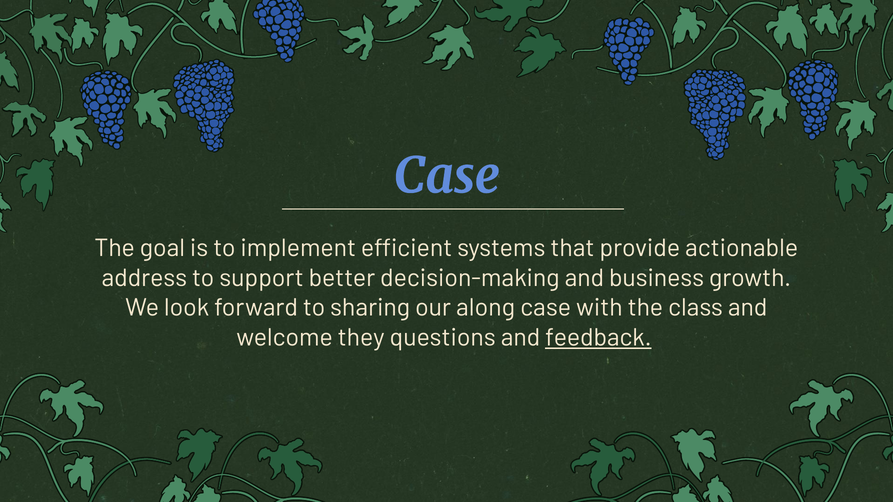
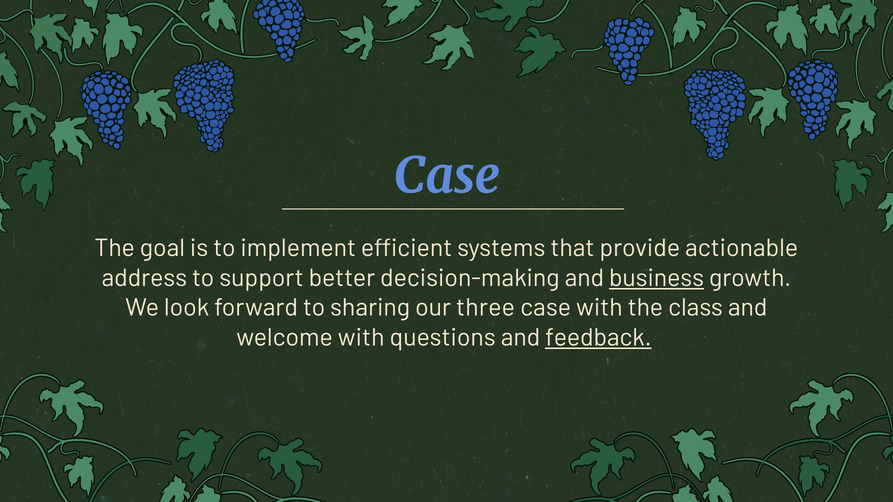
business underline: none -> present
along: along -> three
welcome they: they -> with
